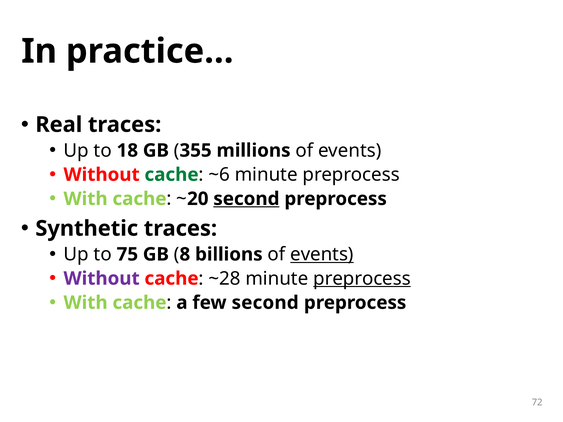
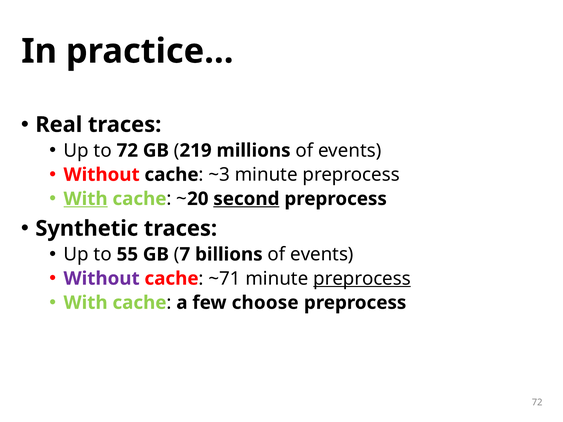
to 18: 18 -> 72
355: 355 -> 219
cache at (172, 175) colour: green -> black
~6: ~6 -> ~3
With at (86, 199) underline: none -> present
75: 75 -> 55
8: 8 -> 7
events at (322, 255) underline: present -> none
~28: ~28 -> ~71
few second: second -> choose
